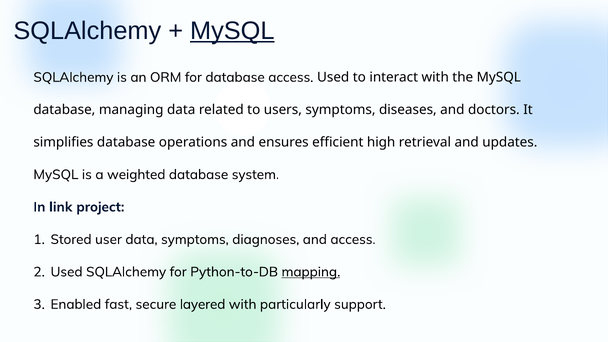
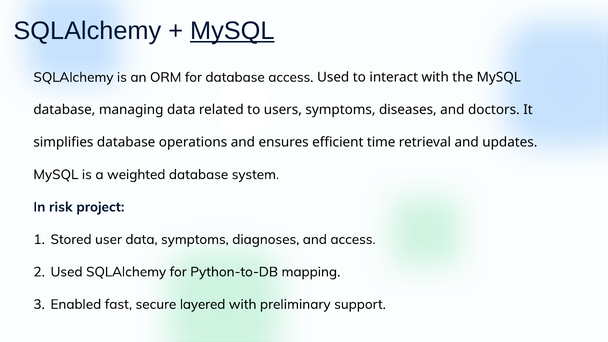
high: high -> time
link: link -> risk
mapping underline: present -> none
particularly: particularly -> preliminary
